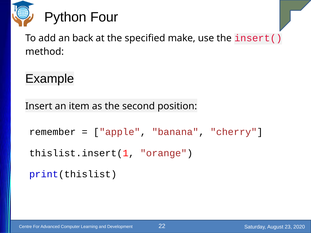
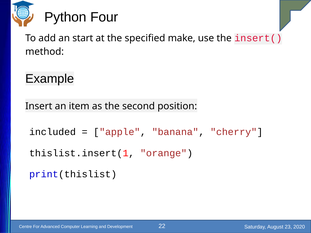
back: back -> start
remember: remember -> included
